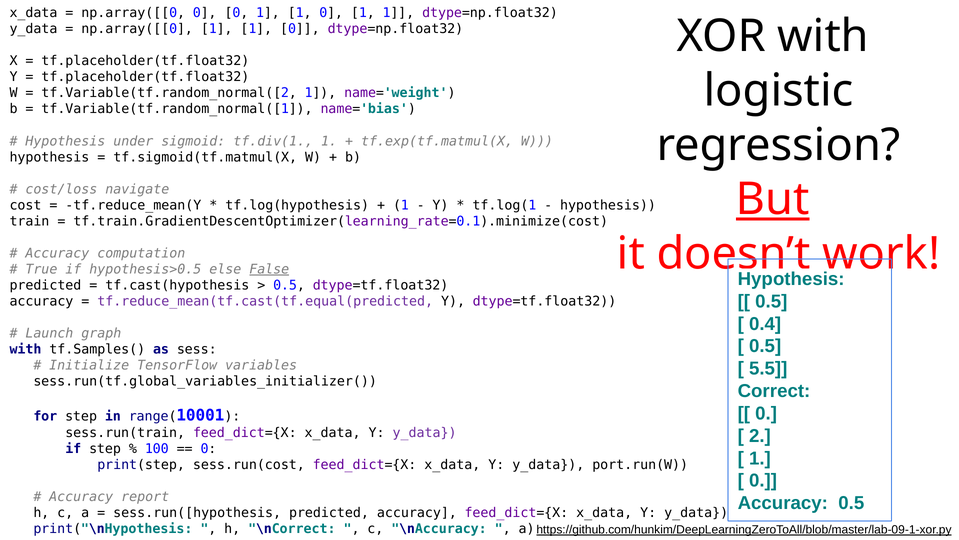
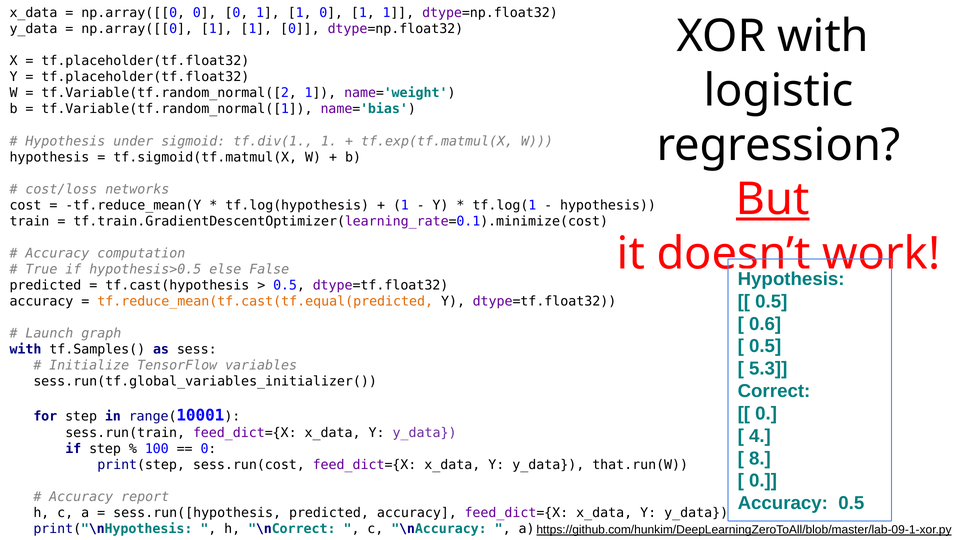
navigate: navigate -> networks
False underline: present -> none
tf.reduce_mean(tf.cast(tf.equal(predicted colour: purple -> orange
0.4: 0.4 -> 0.6
5.5: 5.5 -> 5.3
2: 2 -> 4
1 at (760, 458): 1 -> 8
port.run(W: port.run(W -> that.run(W
